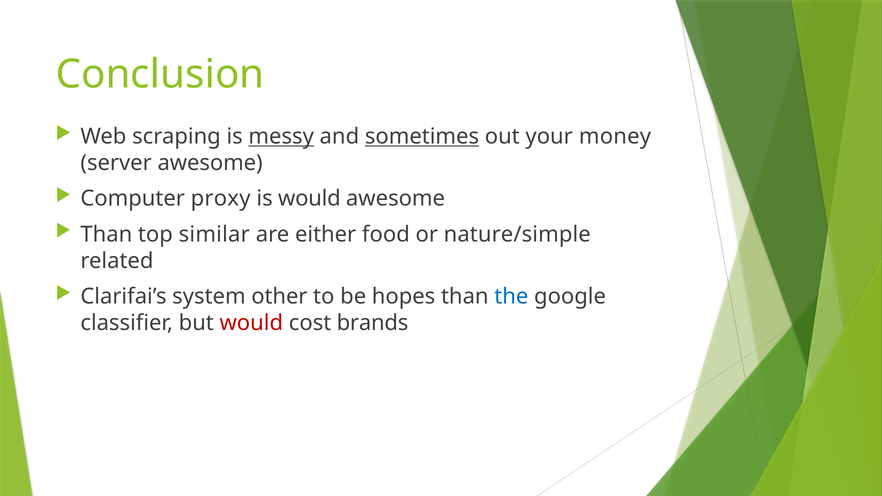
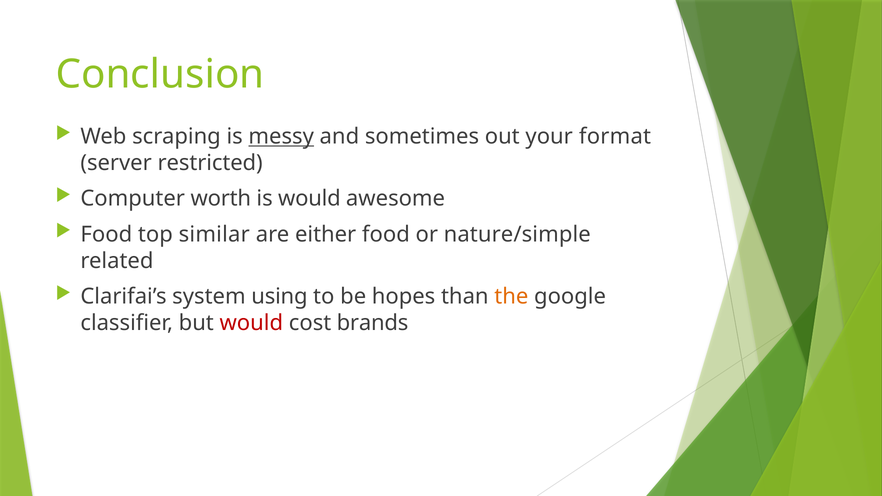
sometimes underline: present -> none
money: money -> format
server awesome: awesome -> restricted
proxy: proxy -> worth
Than at (106, 234): Than -> Food
other: other -> using
the colour: blue -> orange
